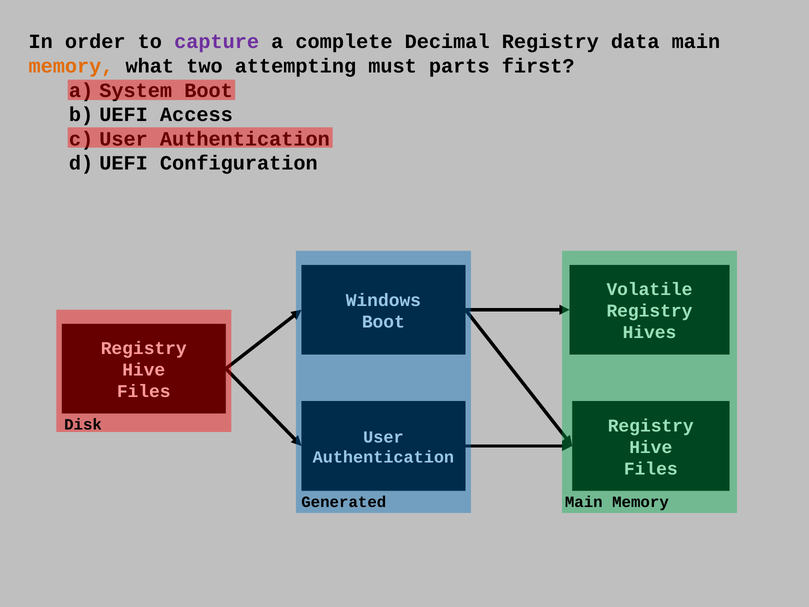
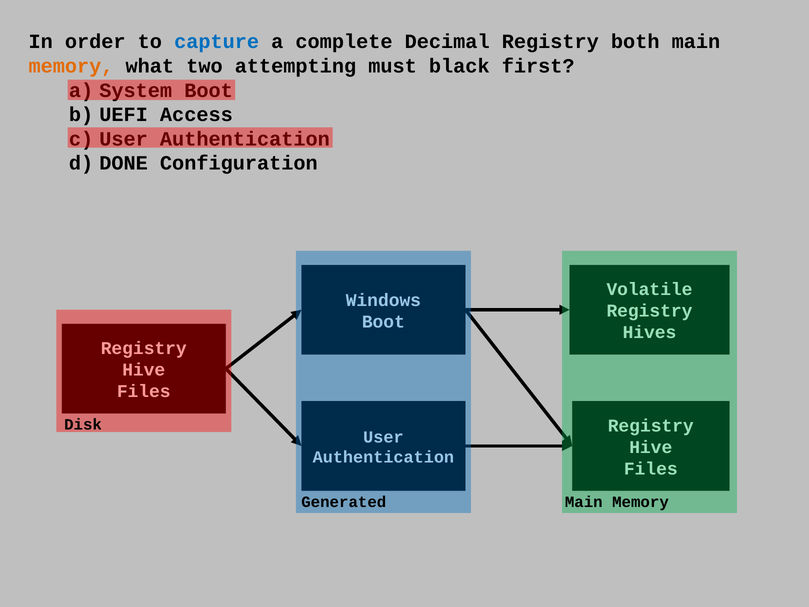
capture colour: purple -> blue
data: data -> both
parts: parts -> black
UEFI at (124, 163): UEFI -> DONE
